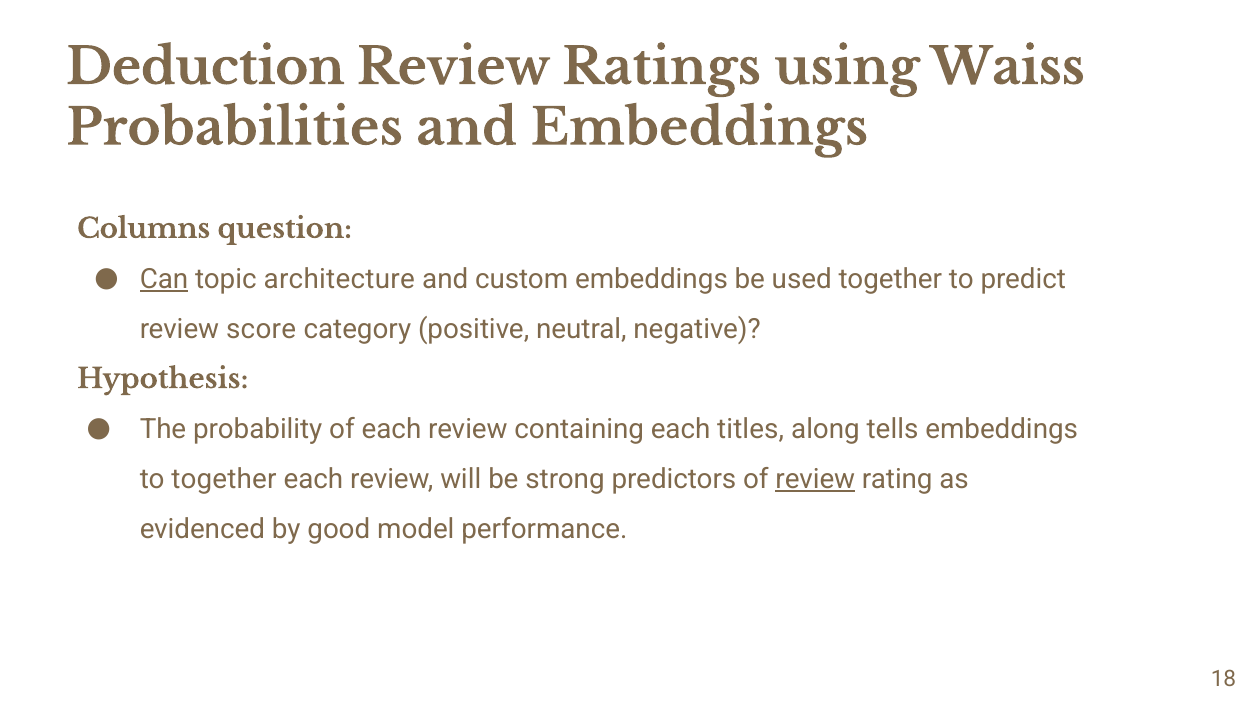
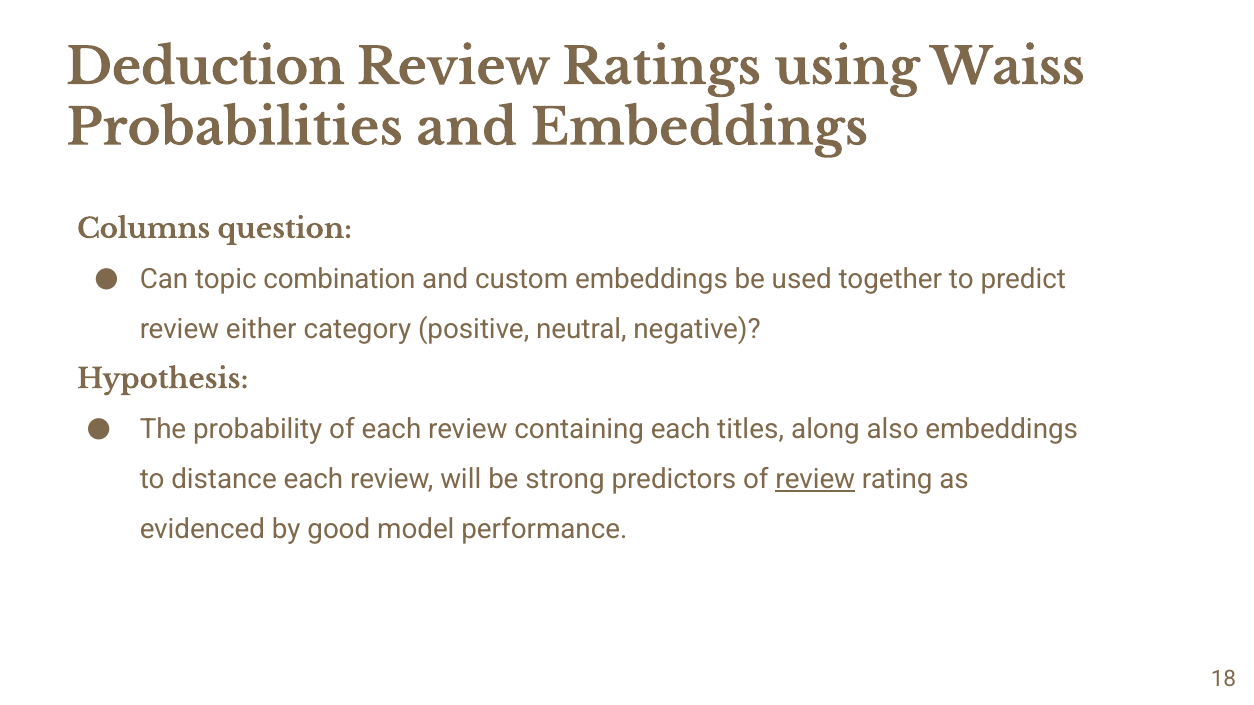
Can underline: present -> none
architecture: architecture -> combination
score: score -> either
tells: tells -> also
to together: together -> distance
